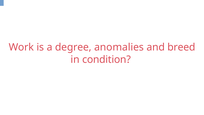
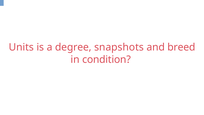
Work: Work -> Units
anomalies: anomalies -> snapshots
